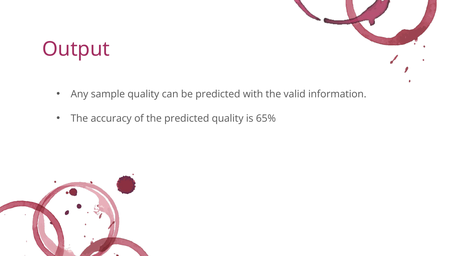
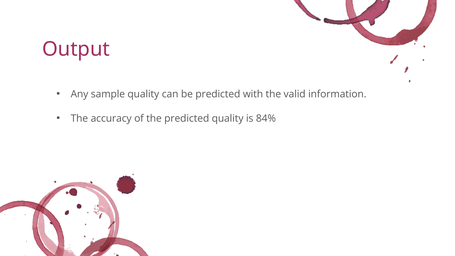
65%: 65% -> 84%
